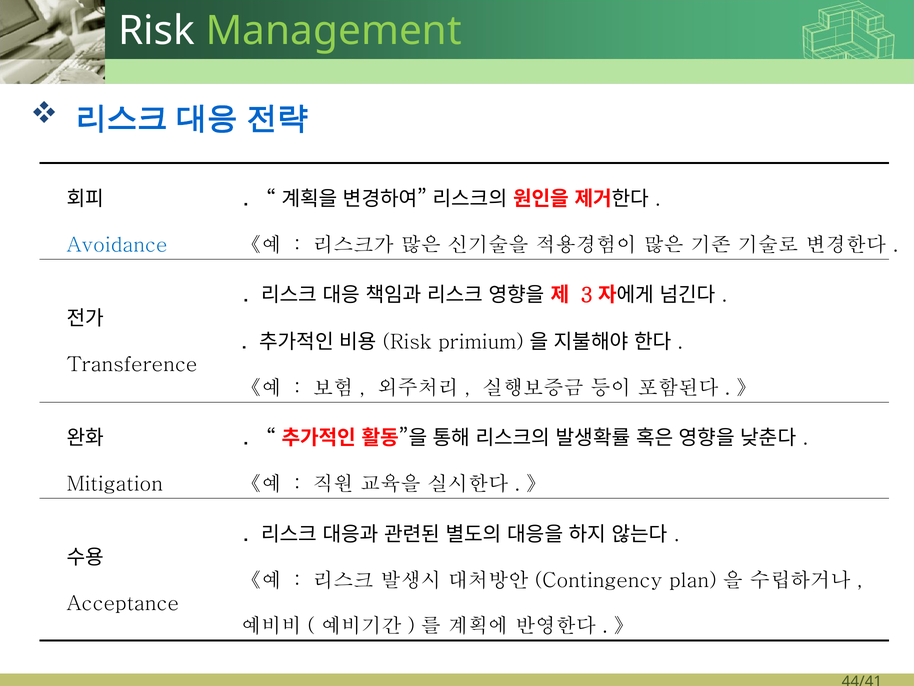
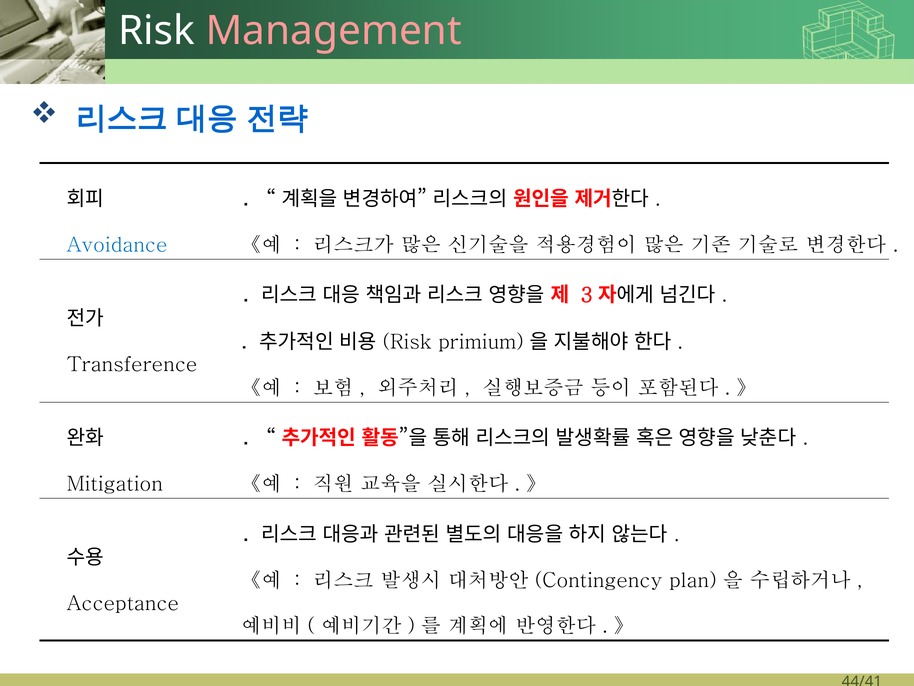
Management colour: light green -> pink
